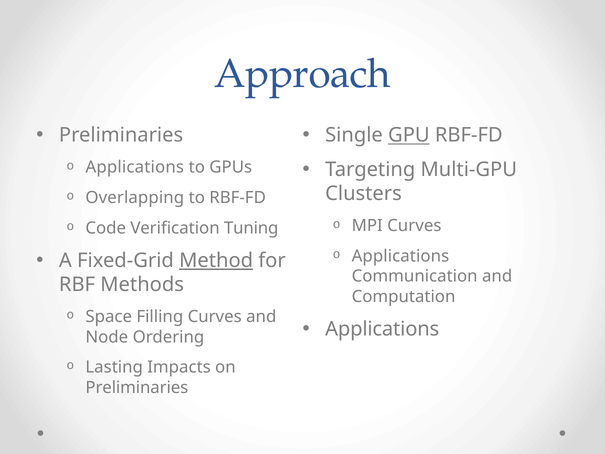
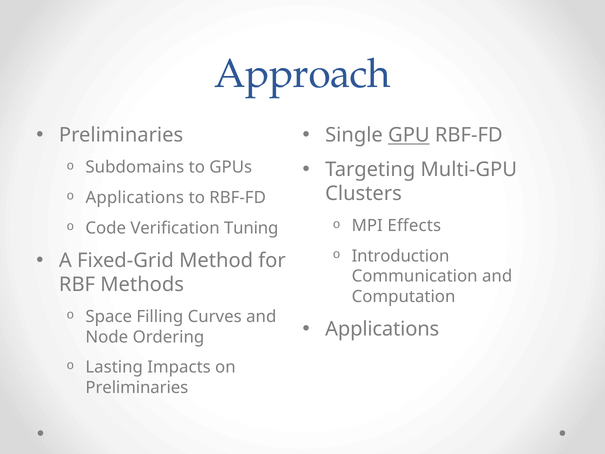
Applications at (135, 167): Applications -> Subdomains
Overlapping at (135, 198): Overlapping -> Applications
MPI Curves: Curves -> Effects
Applications at (400, 256): Applications -> Introduction
Method underline: present -> none
